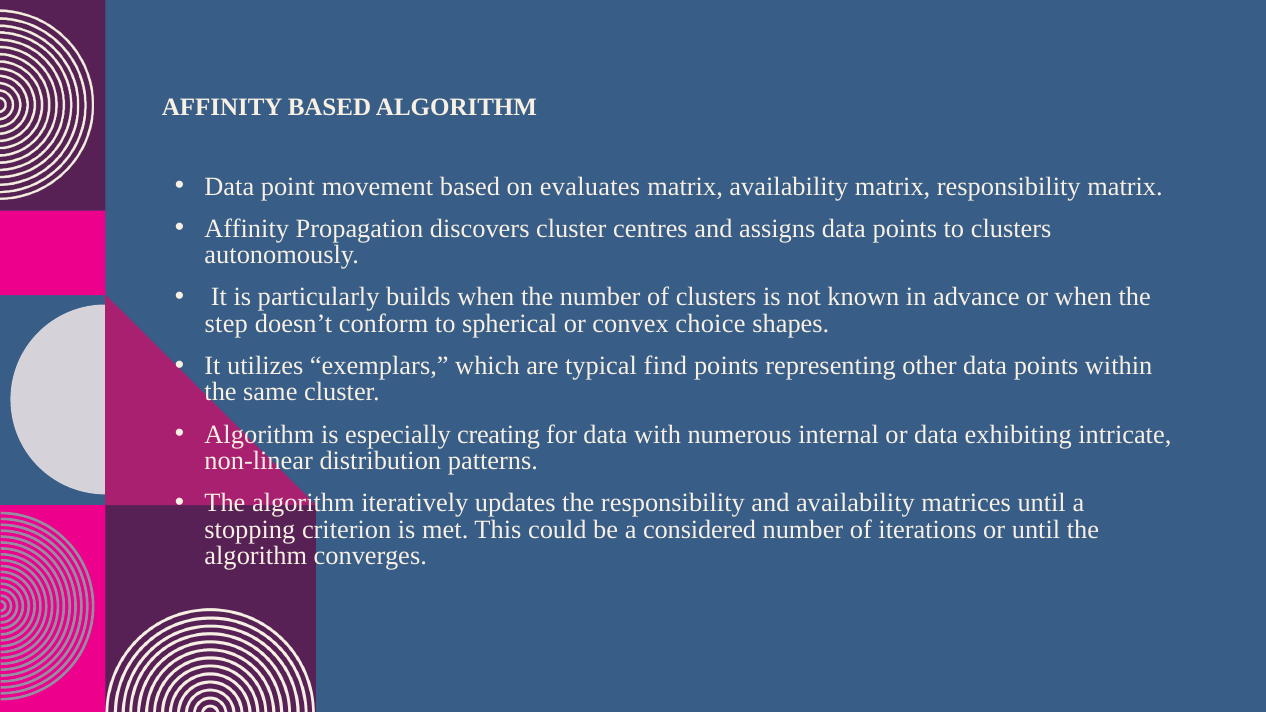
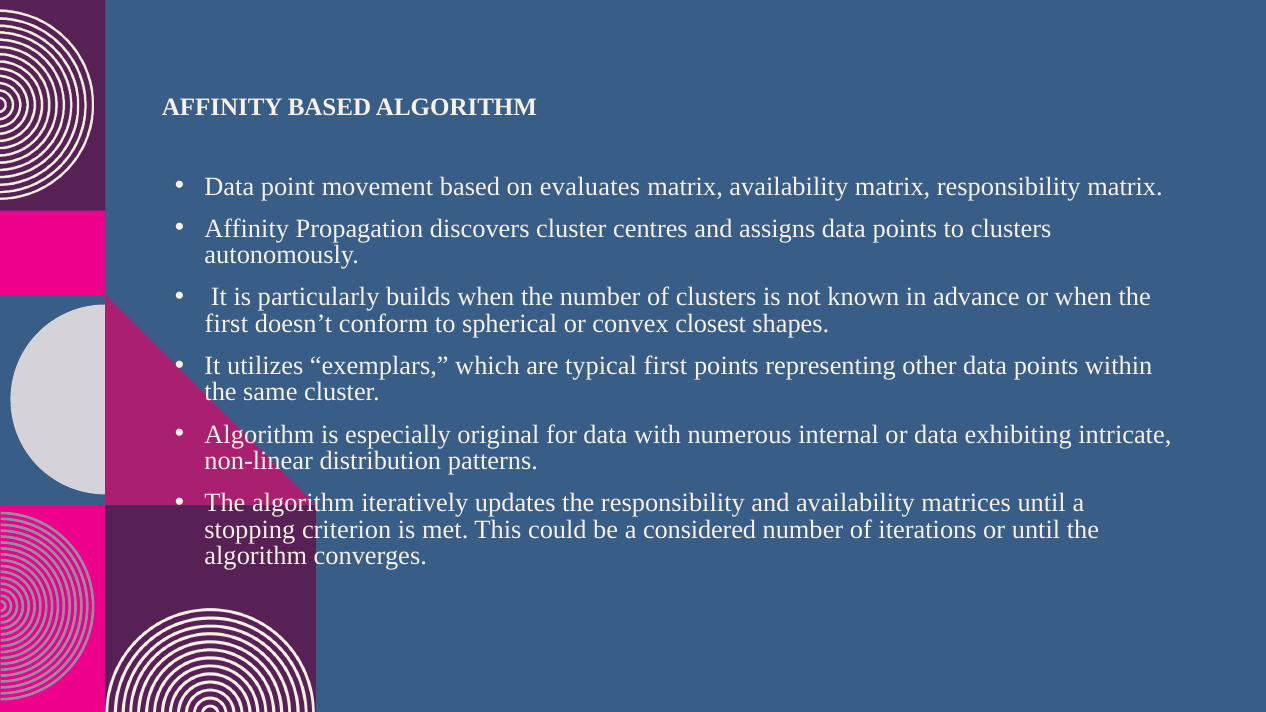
step at (226, 324): step -> first
choice: choice -> closest
typical find: find -> first
creating: creating -> original
